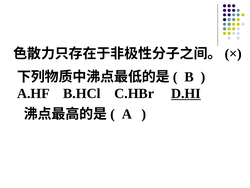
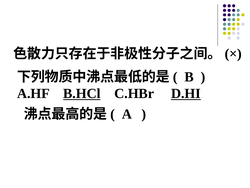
B.HCl underline: none -> present
